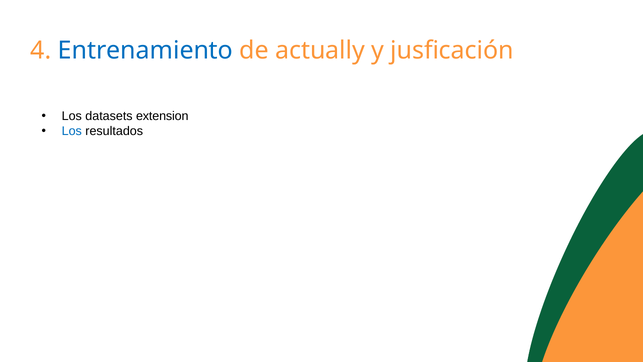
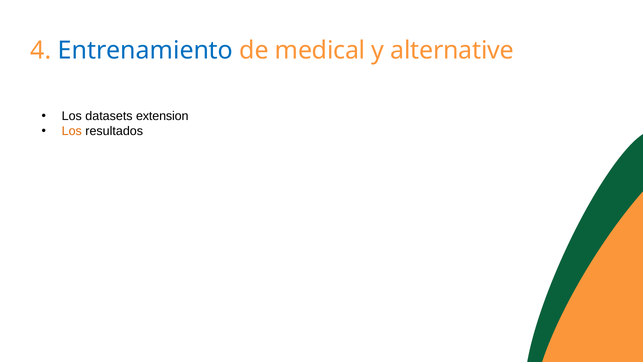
actually: actually -> medical
jusficación: jusficación -> alternative
Los at (72, 131) colour: blue -> orange
